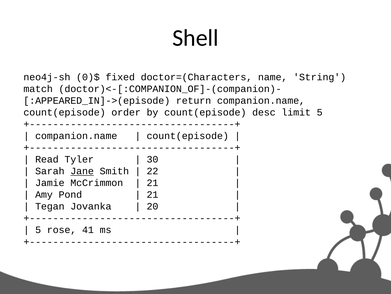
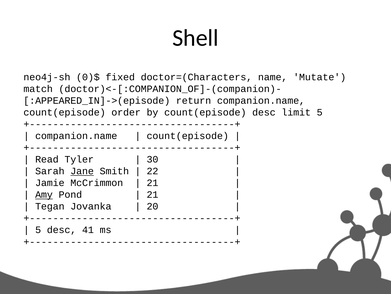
String: String -> Mutate
Amy underline: none -> present
5 rose: rose -> desc
